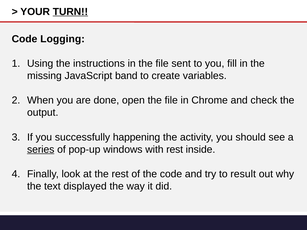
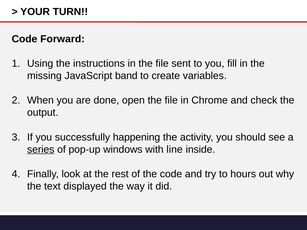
TURN underline: present -> none
Logging: Logging -> Forward
with rest: rest -> line
result: result -> hours
